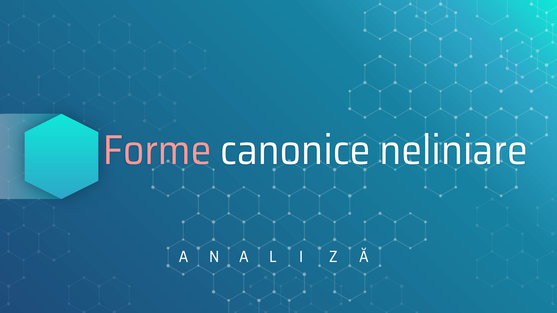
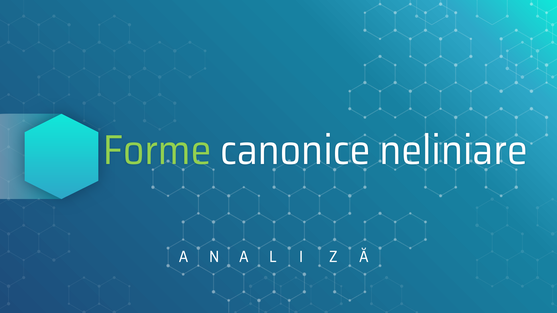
Forme colour: pink -> light green
